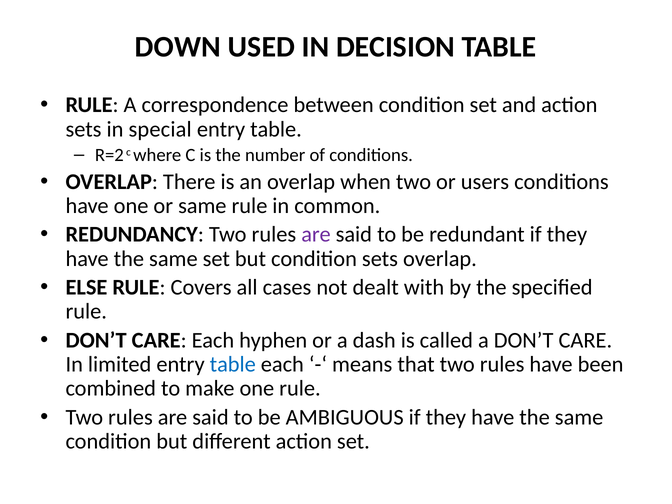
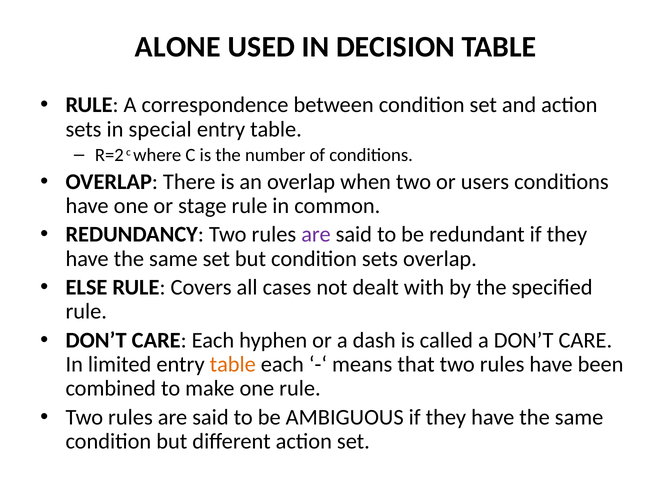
DOWN: DOWN -> ALONE
or same: same -> stage
table at (233, 364) colour: blue -> orange
